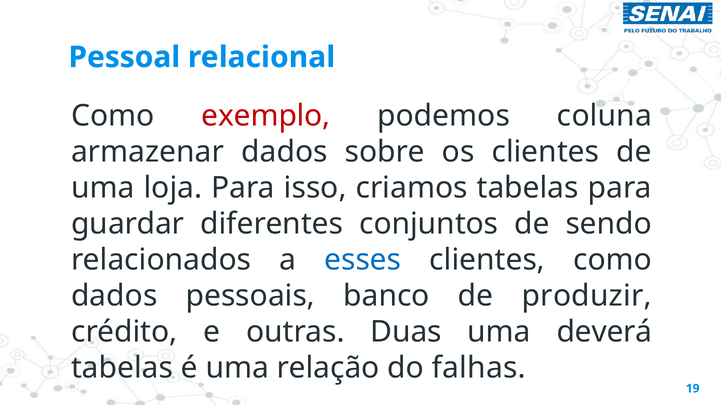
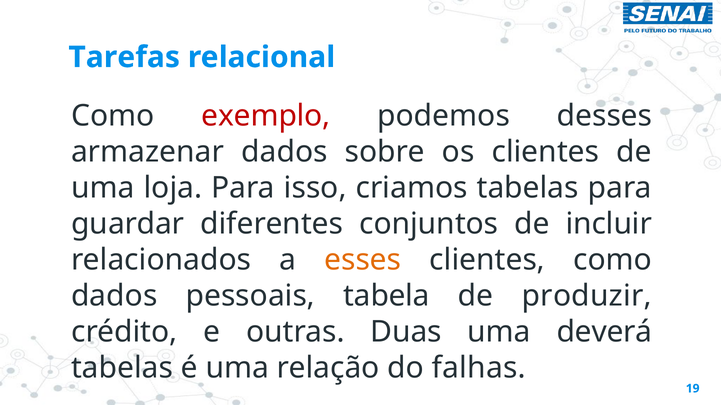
Pessoal: Pessoal -> Tarefas
coluna: coluna -> desses
sendo: sendo -> incluir
esses colour: blue -> orange
banco: banco -> tabela
